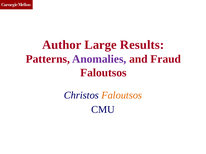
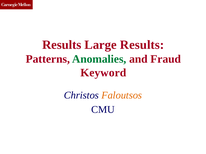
Author at (62, 45): Author -> Results
Anomalies colour: purple -> green
Faloutsos at (103, 73): Faloutsos -> Keyword
